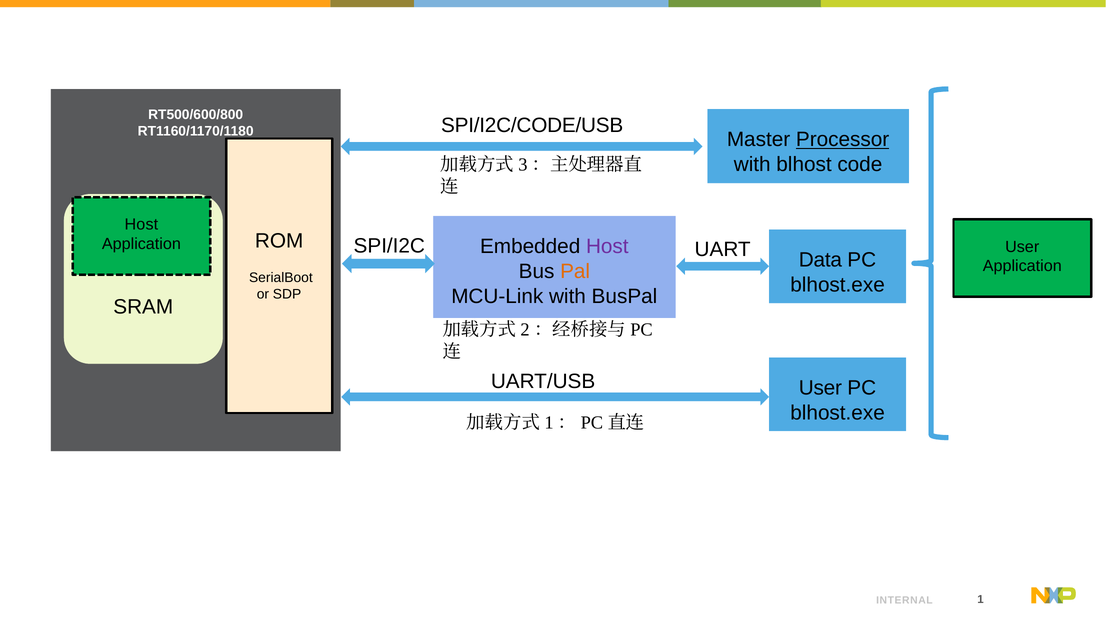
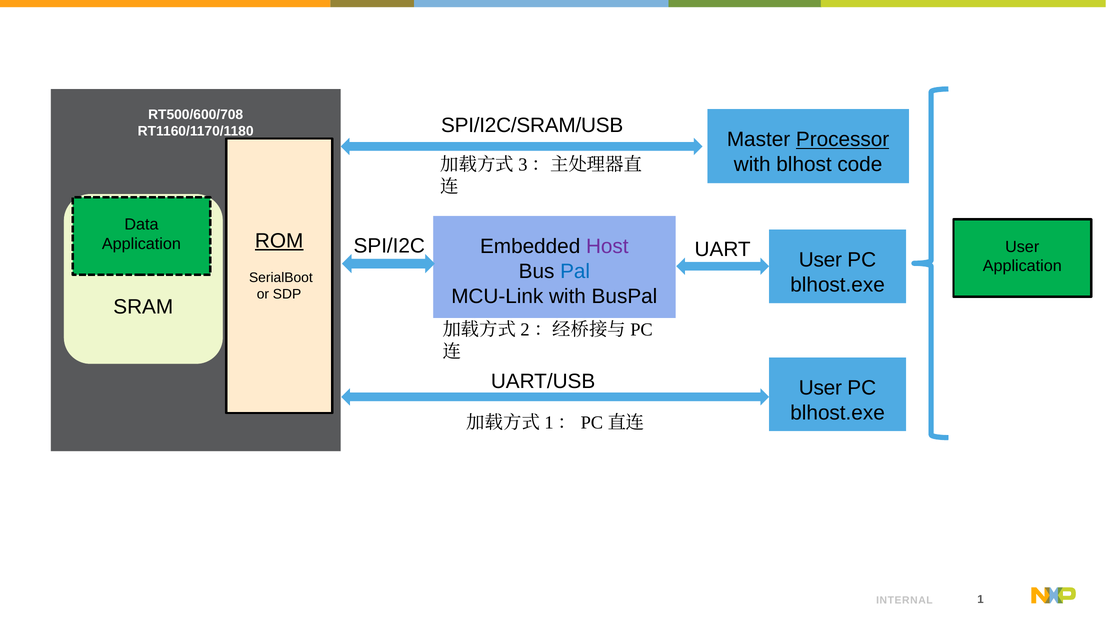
RT500/600/800: RT500/600/800 -> RT500/600/708
SPI/I2C/CODE/USB: SPI/I2C/CODE/USB -> SPI/I2C/SRAM/USB
Host at (141, 225): Host -> Data
ROM underline: none -> present
Data at (820, 260): Data -> User
Pal colour: orange -> blue
